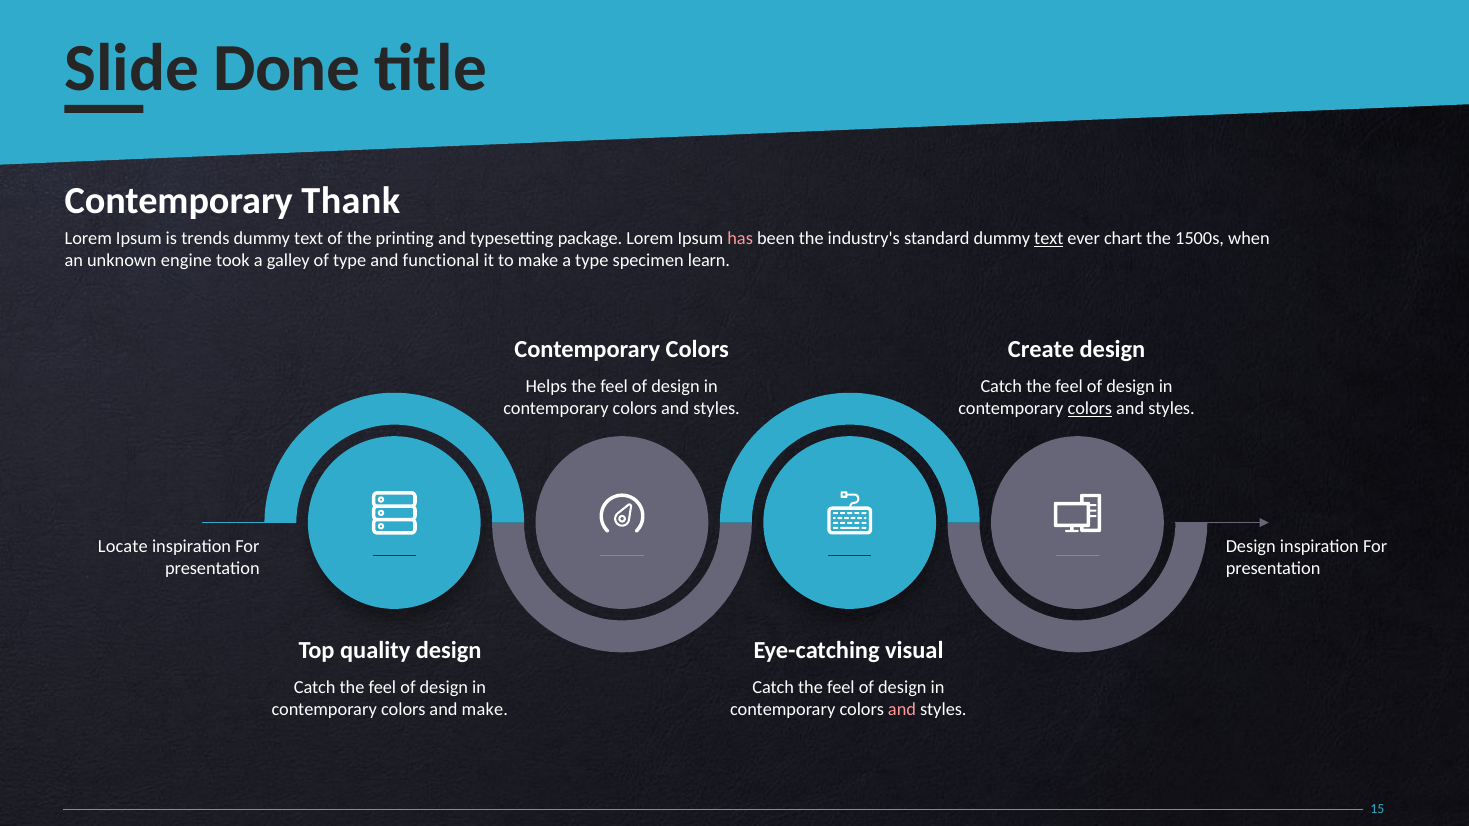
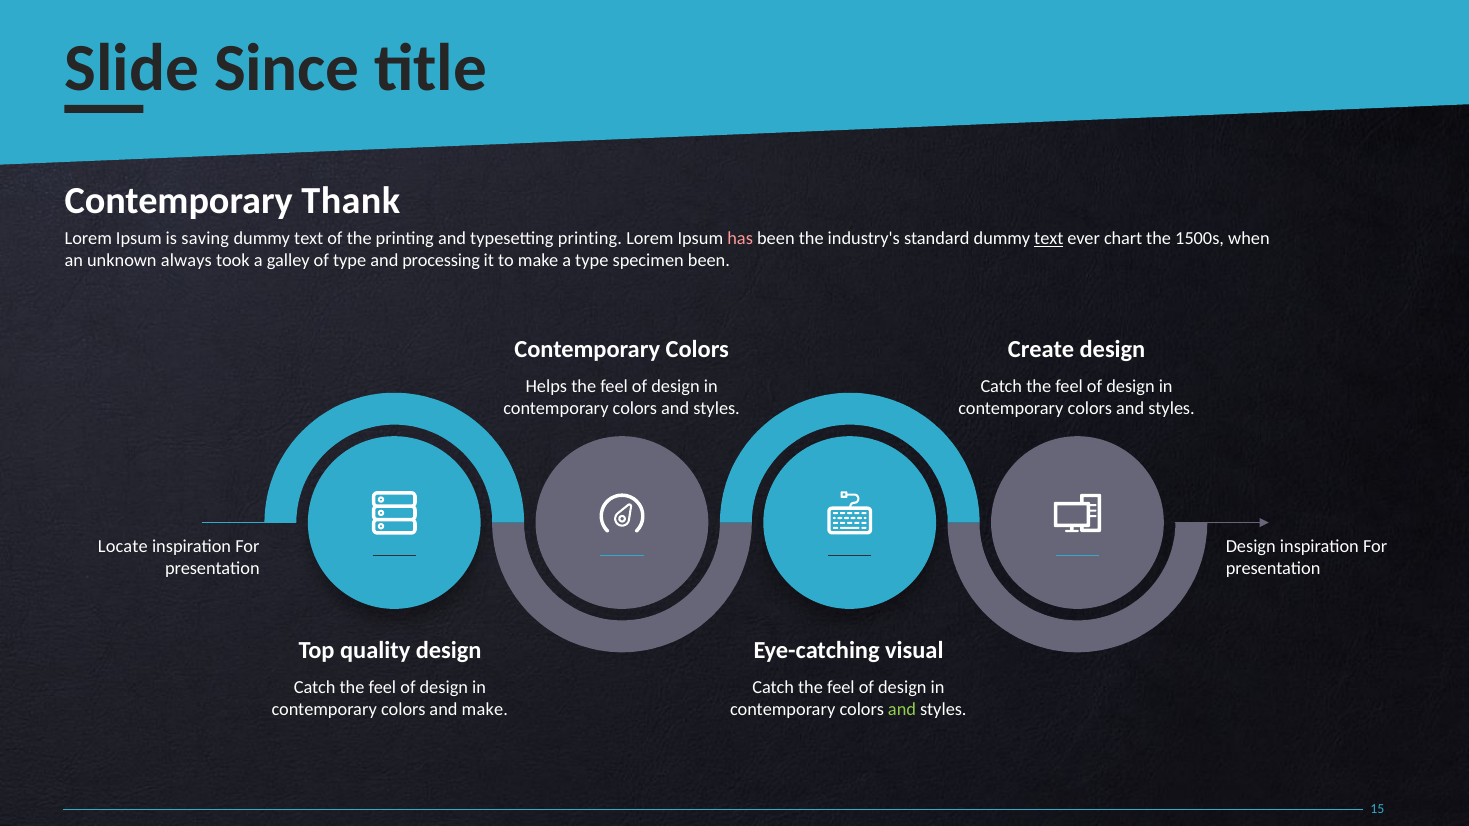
Done: Done -> Since
trends: trends -> saving
typesetting package: package -> printing
engine: engine -> always
functional: functional -> processing
specimen learn: learn -> been
colors at (1090, 409) underline: present -> none
and at (902, 709) colour: pink -> light green
